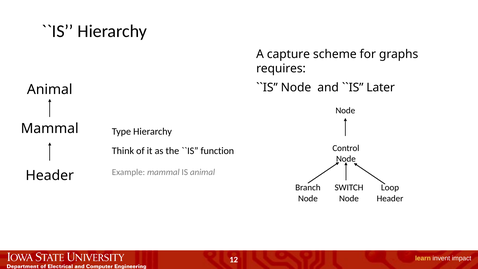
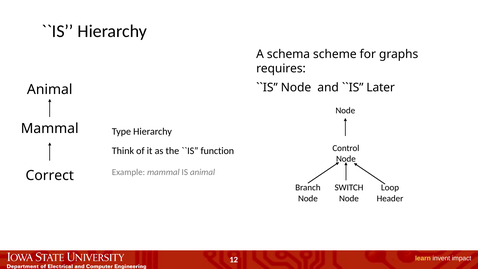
capture: capture -> schema
Header at (50, 176): Header -> Correct
